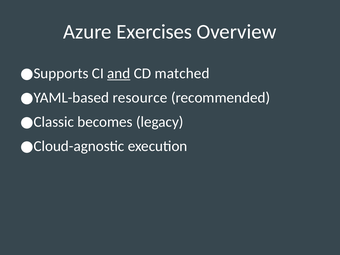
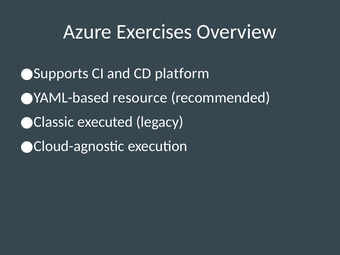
and underline: present -> none
matched: matched -> platform
becomes: becomes -> executed
